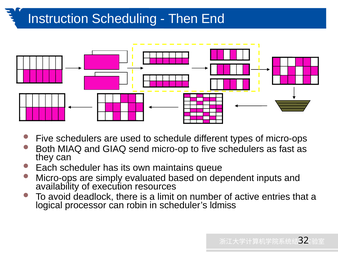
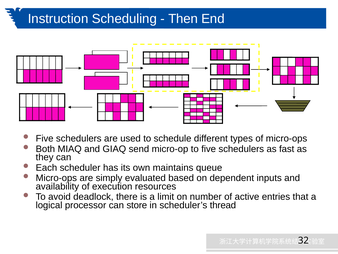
robin: robin -> store
ldmiss: ldmiss -> thread
